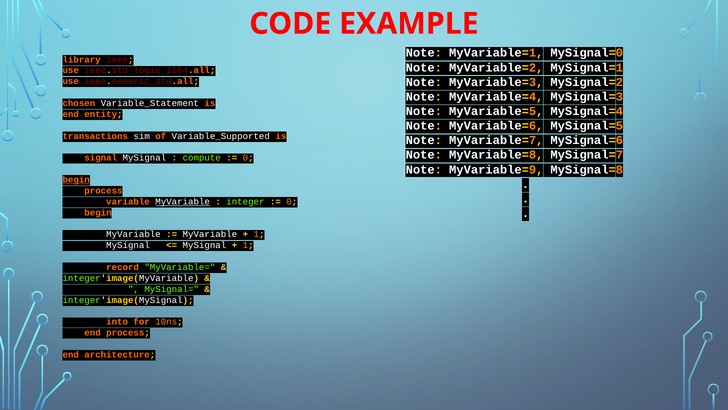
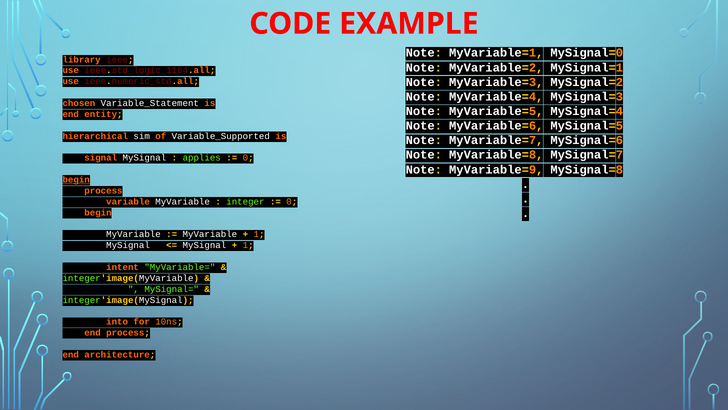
transactions: transactions -> hierarchical
compute: compute -> applies
MyVariable at (183, 201) underline: present -> none
record: record -> intent
